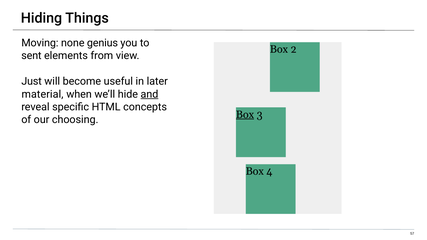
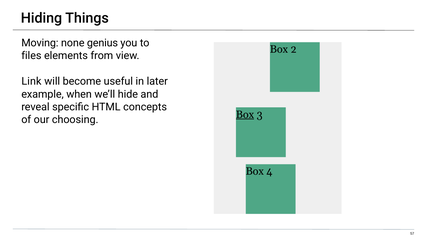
sent: sent -> files
Just: Just -> Link
material: material -> example
and underline: present -> none
